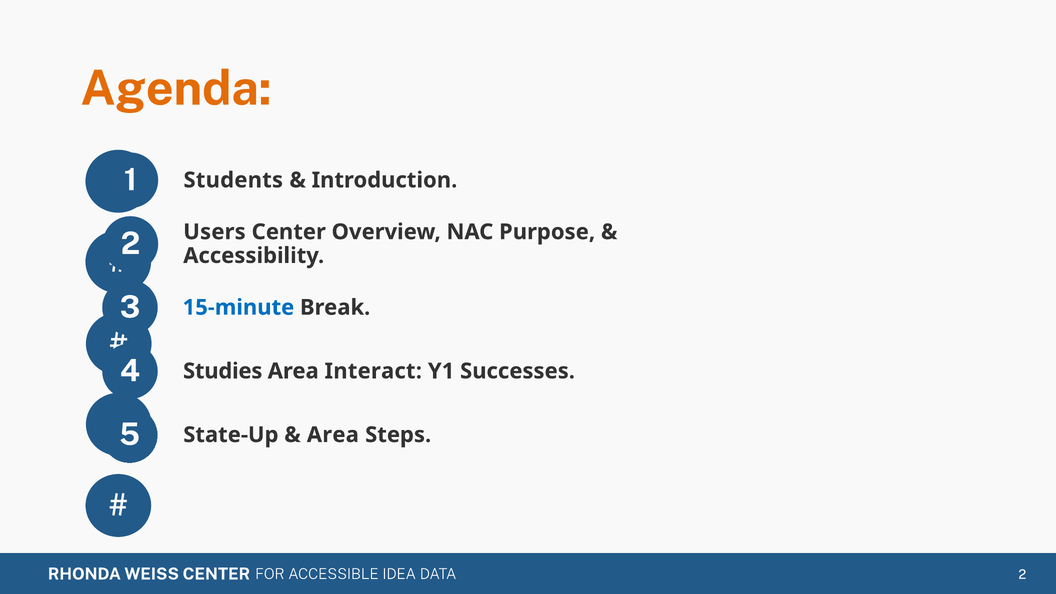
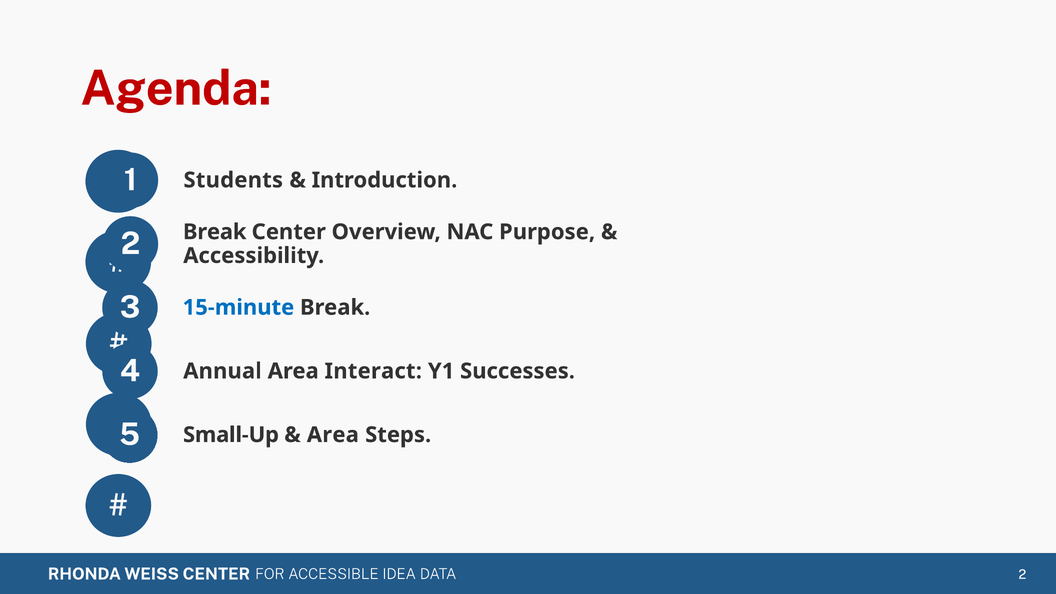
Agenda colour: orange -> red
2 Users: Users -> Break
Studies: Studies -> Annual
State-Up: State-Up -> Small-Up
